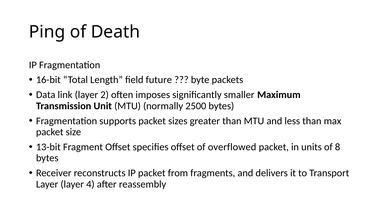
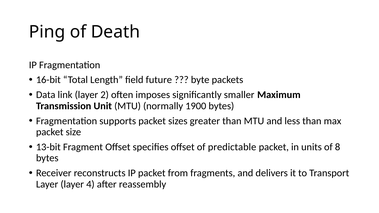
2500: 2500 -> 1900
overflowed: overflowed -> predictable
